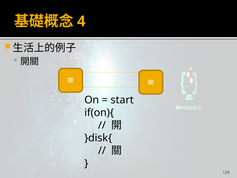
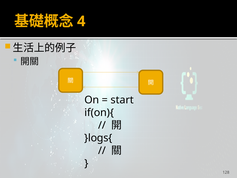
}disk{: }disk{ -> }logs{
